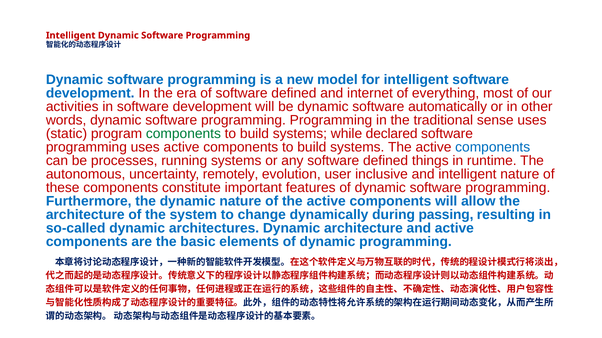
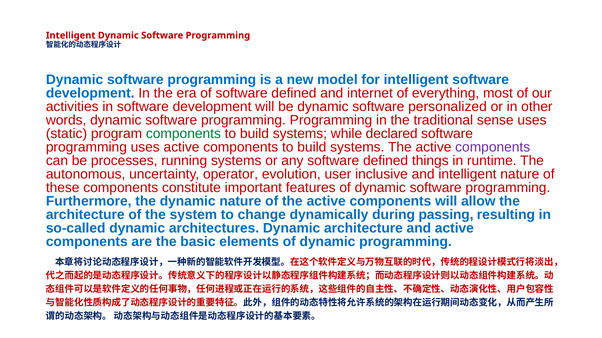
automatically: automatically -> personalized
components at (493, 147) colour: blue -> purple
remotely: remotely -> operator
